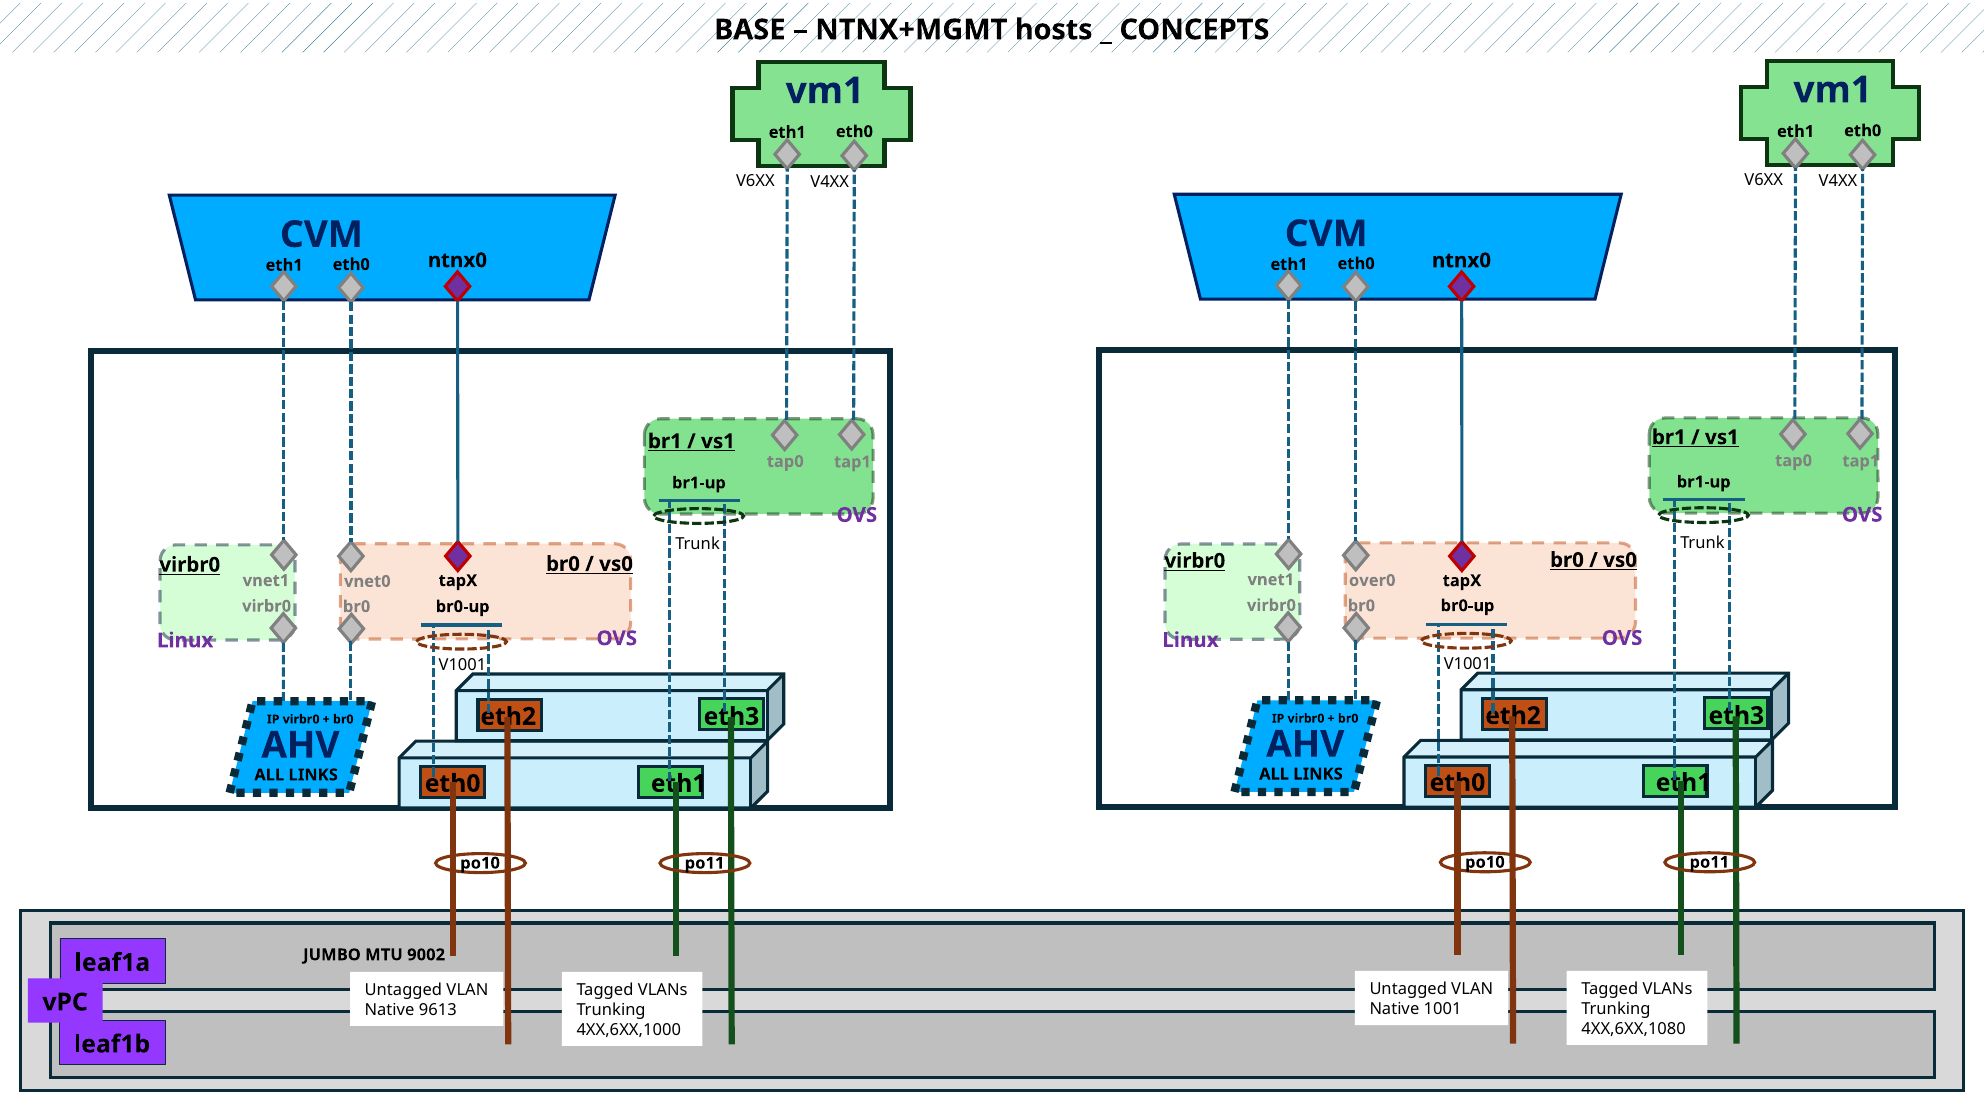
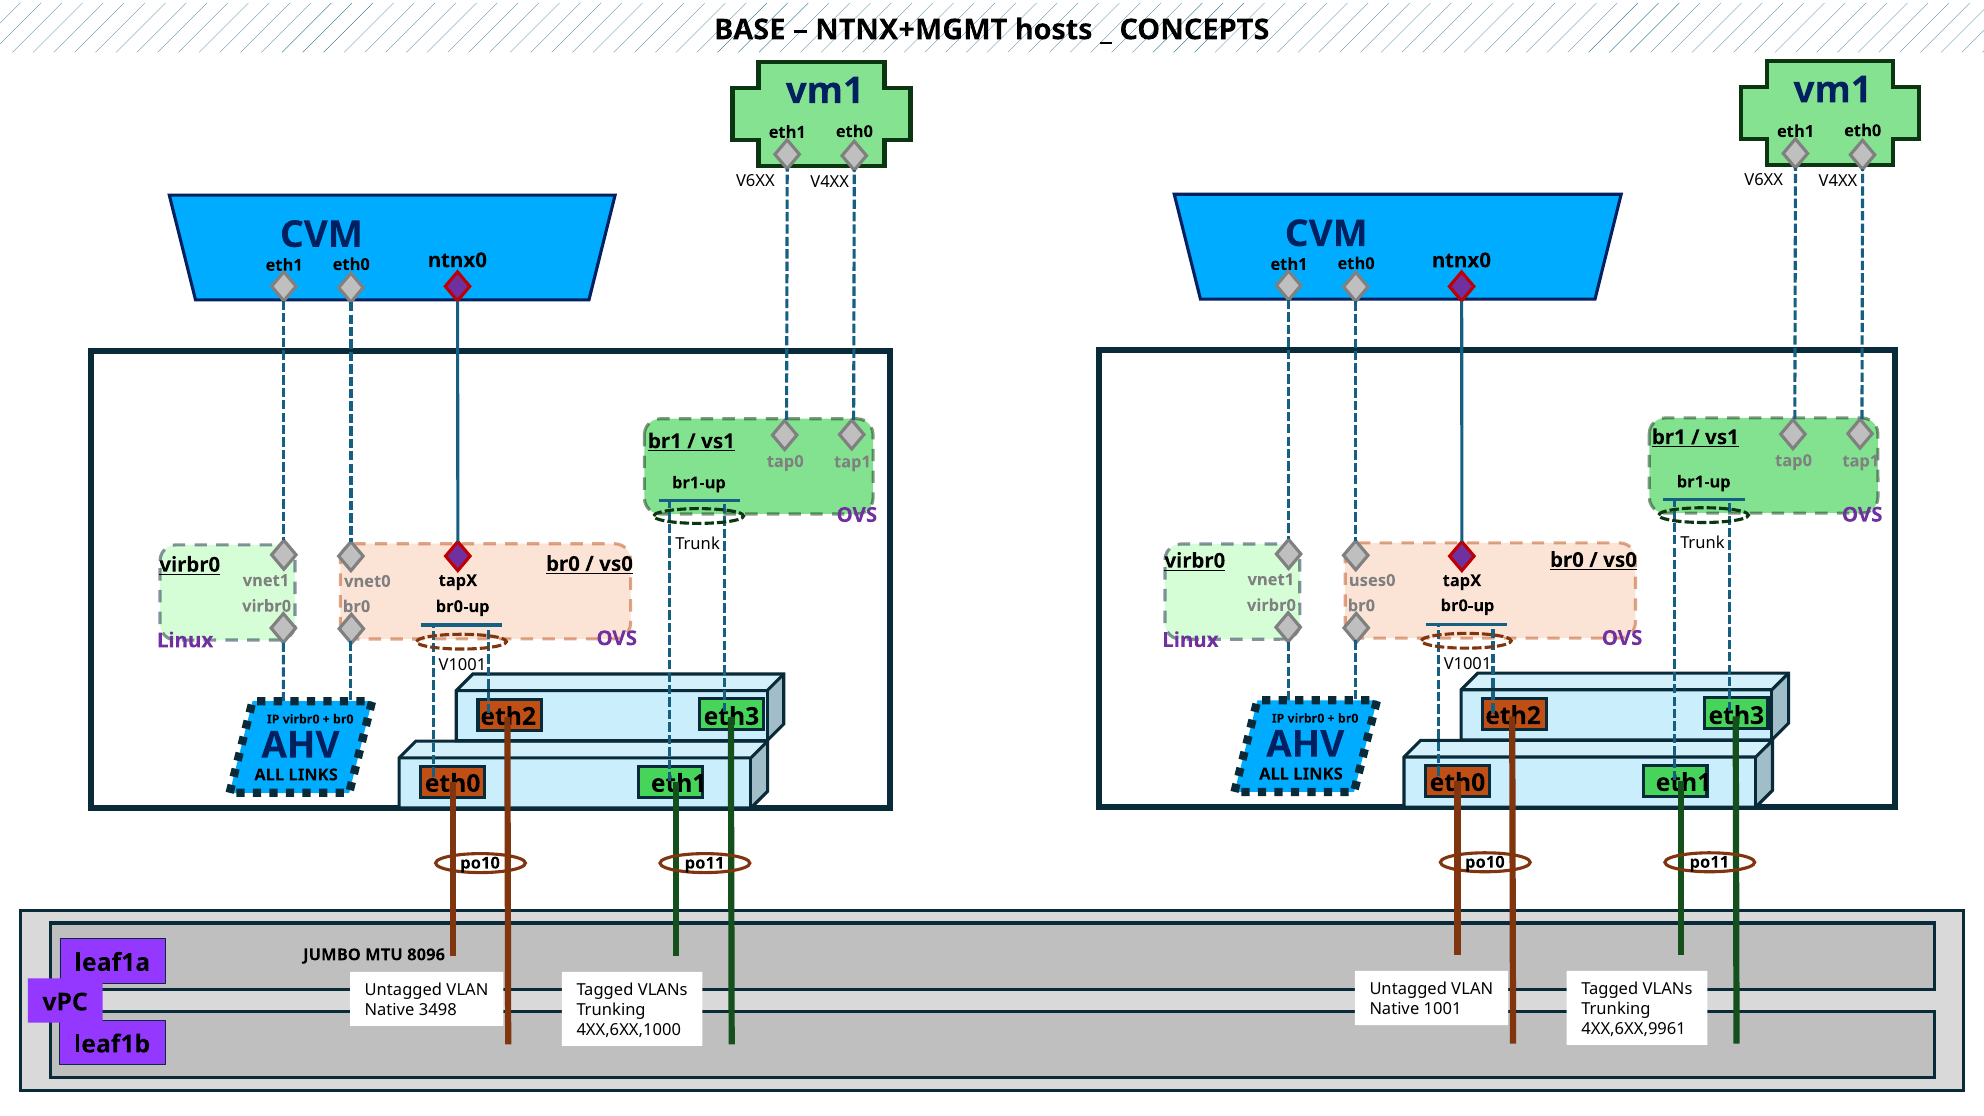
over0: over0 -> uses0
9002: 9002 -> 8096
9613: 9613 -> 3498
4XX,6XX,1080: 4XX,6XX,1080 -> 4XX,6XX,9961
